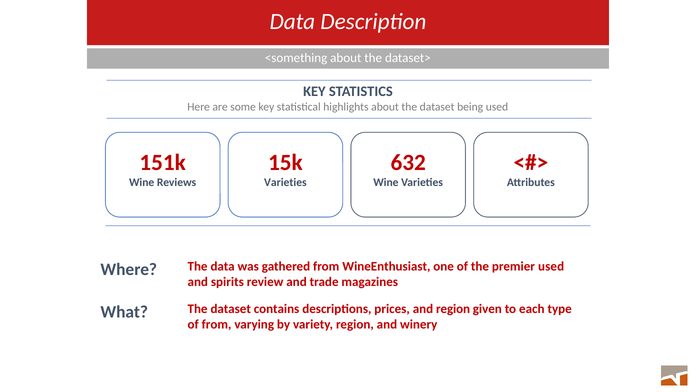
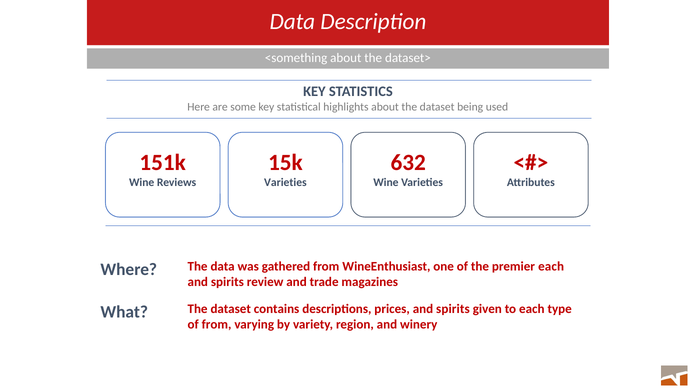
premier used: used -> each
prices and region: region -> spirits
